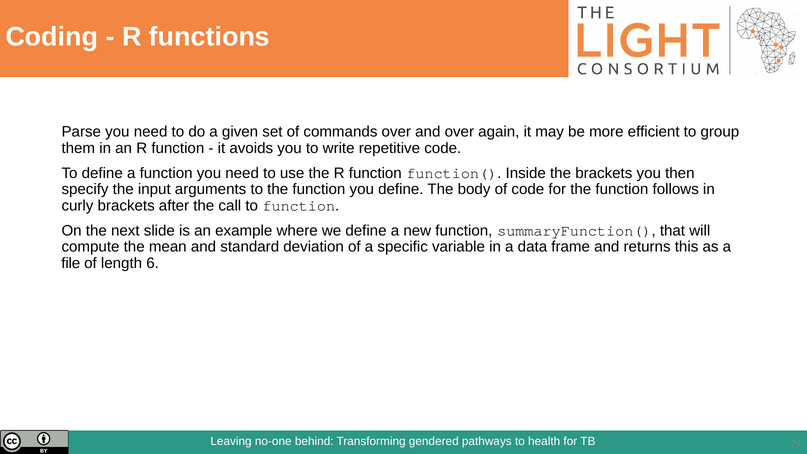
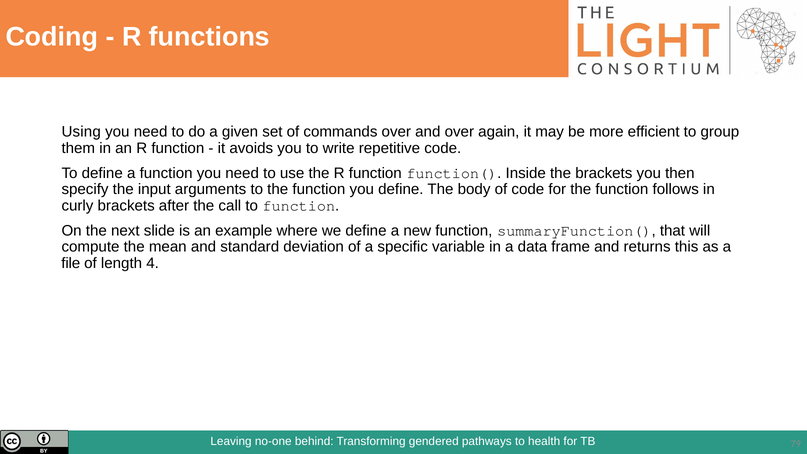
Parse: Parse -> Using
6: 6 -> 4
